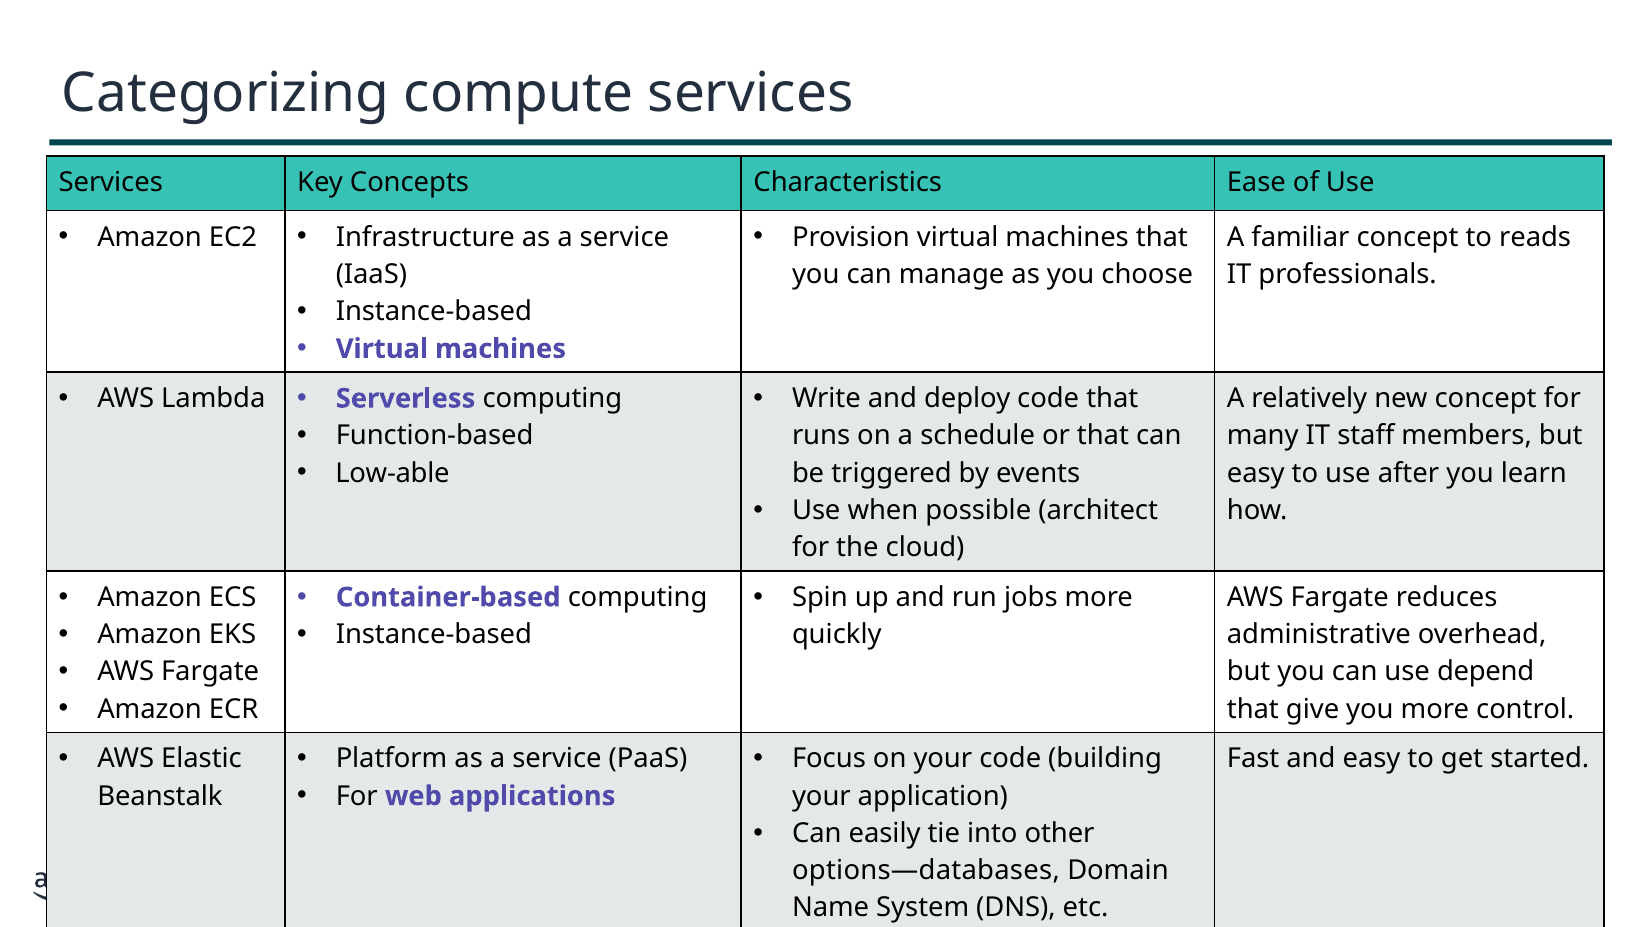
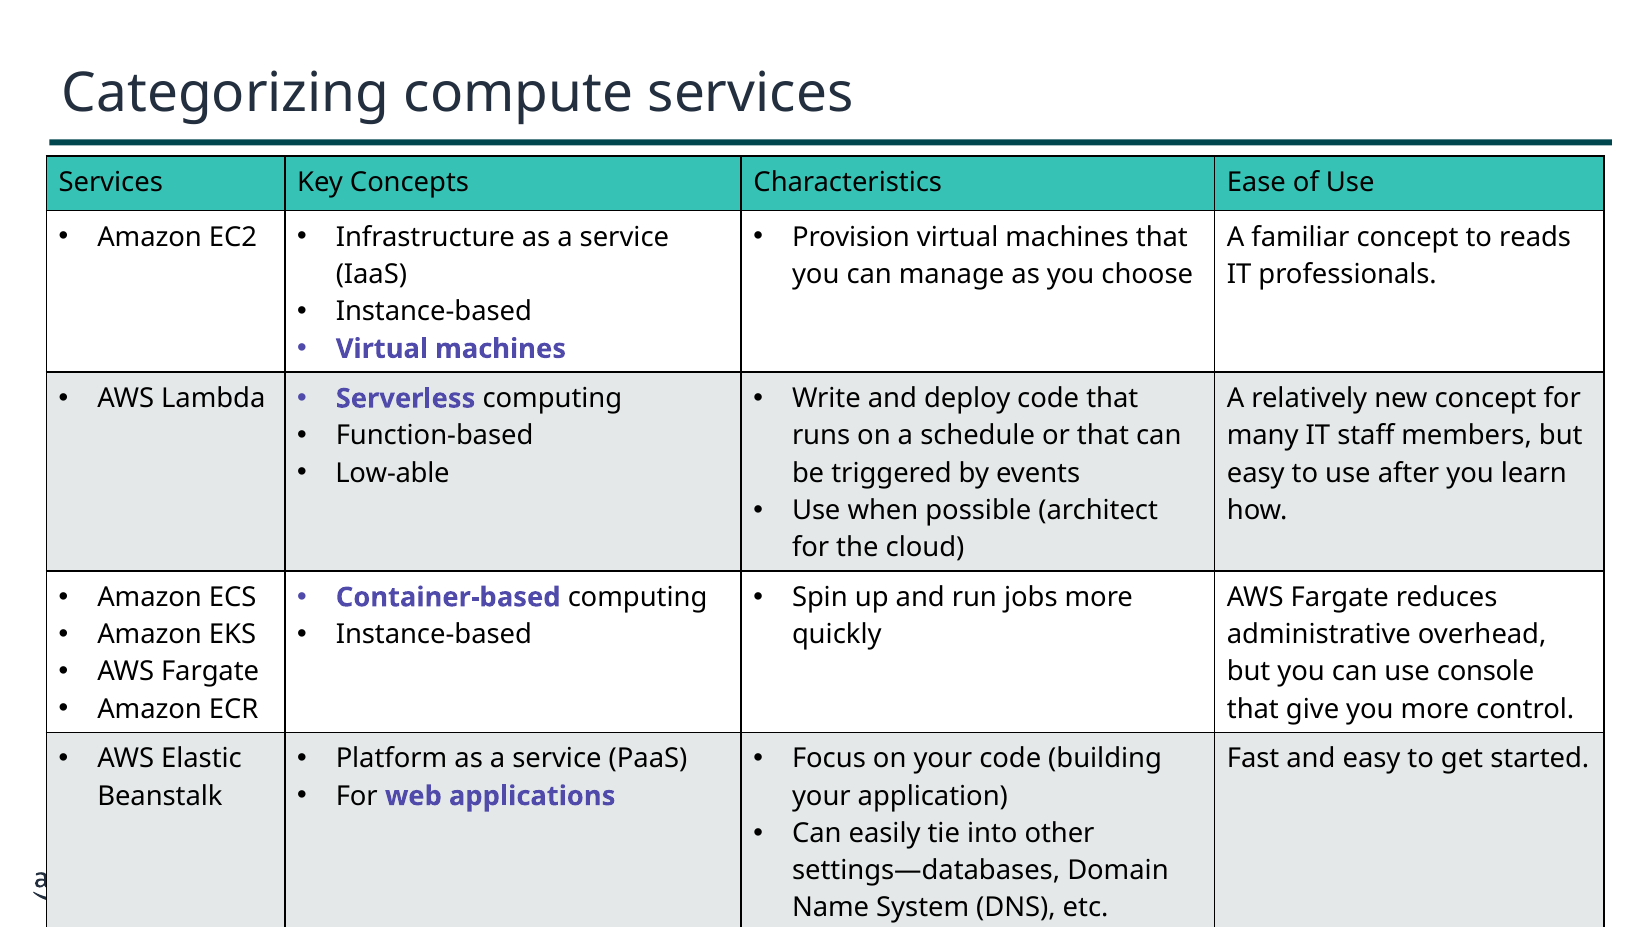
depend: depend -> console
options—databases: options—databases -> settings—databases
